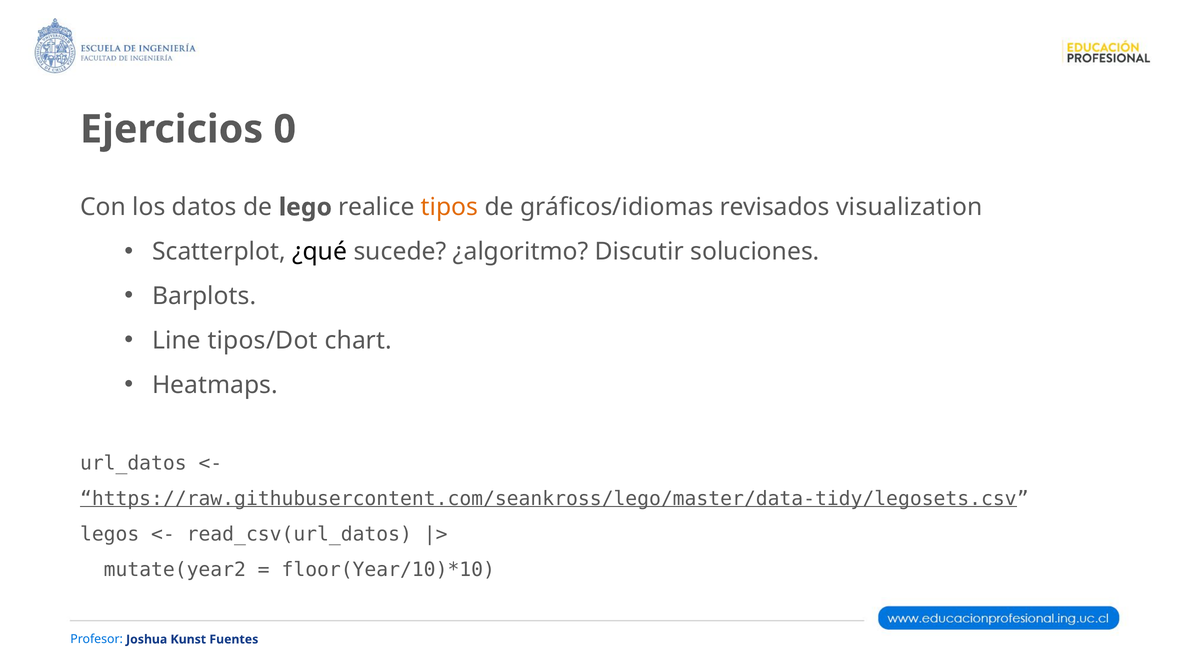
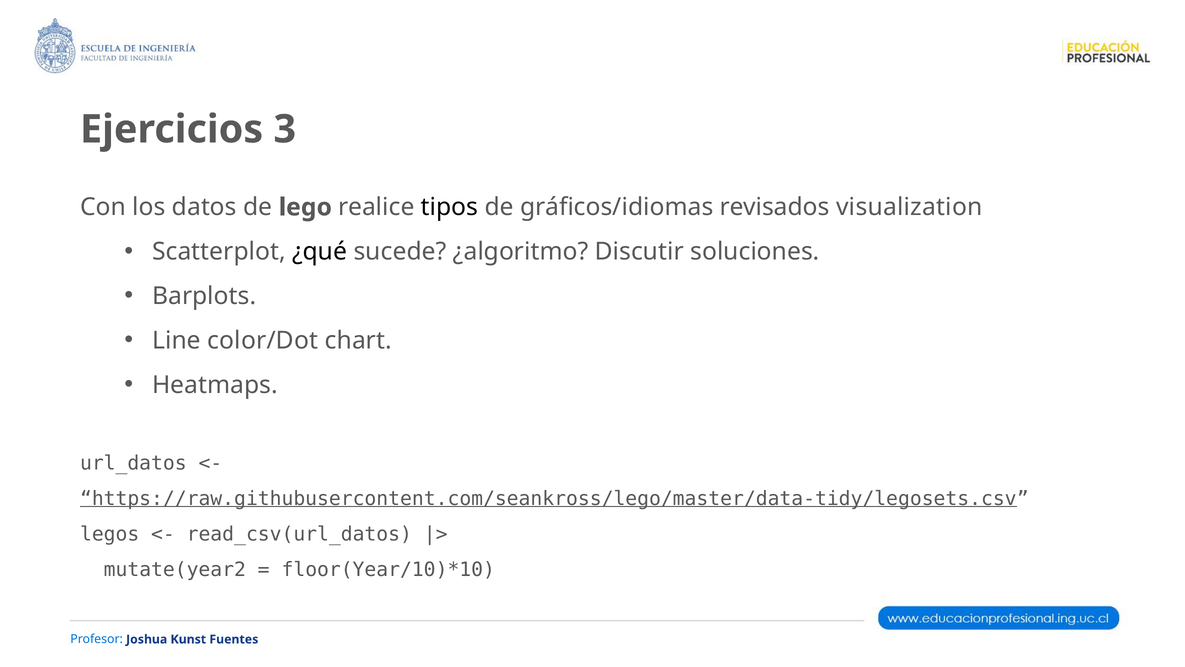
0: 0 -> 3
tipos colour: orange -> black
tipos/Dot: tipos/Dot -> color/Dot
